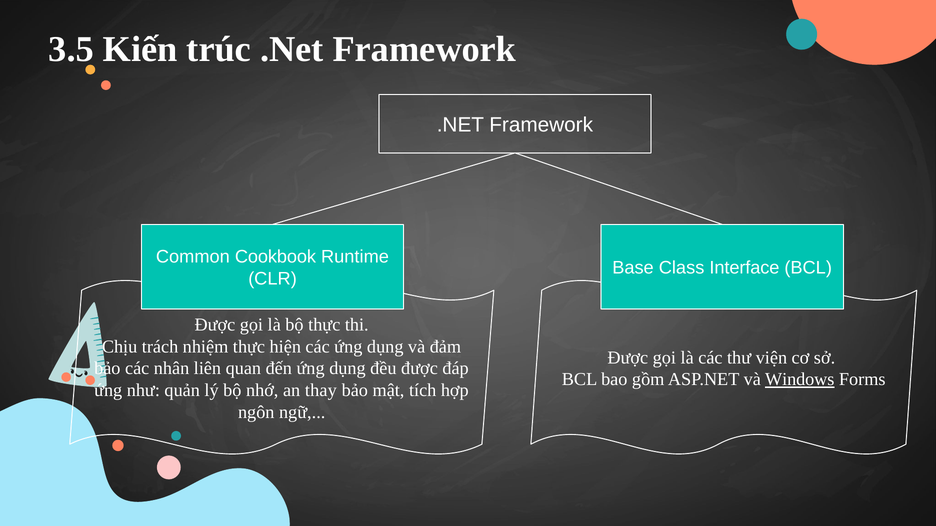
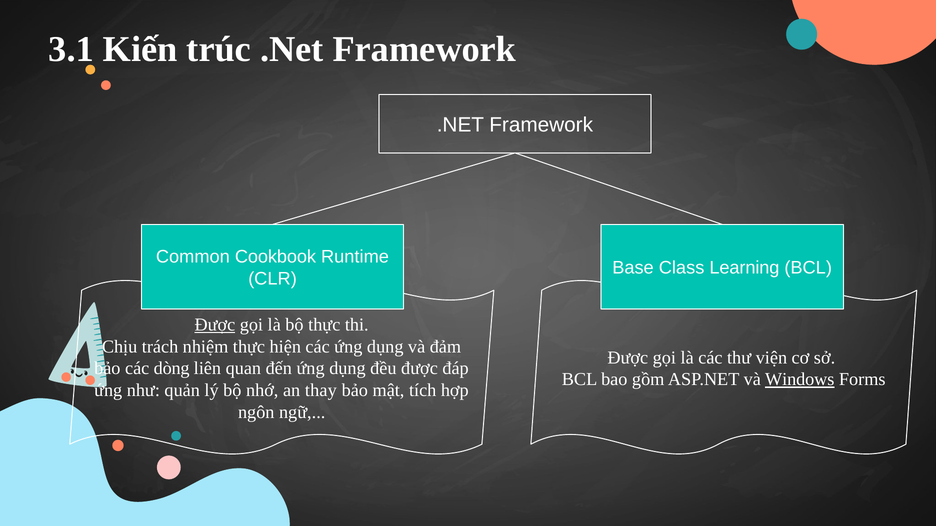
3.5: 3.5 -> 3.1
Interface: Interface -> Learning
Được at (215, 325) underline: none -> present
nhân: nhân -> dòng
